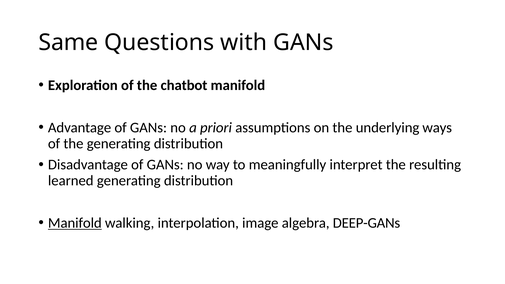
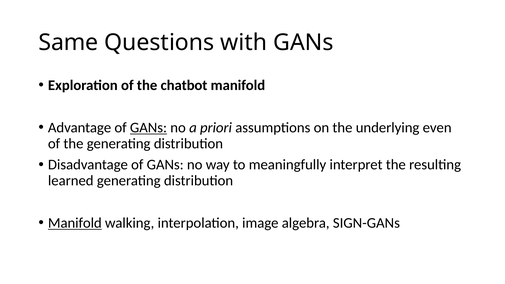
GANs at (149, 128) underline: none -> present
ways: ways -> even
DEEP-GANs: DEEP-GANs -> SIGN-GANs
